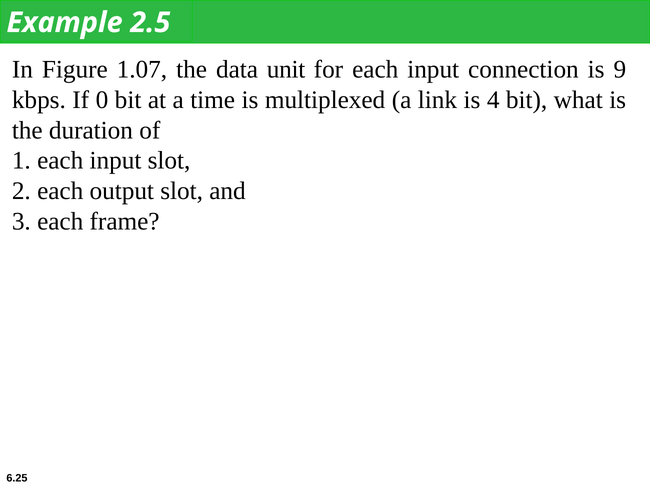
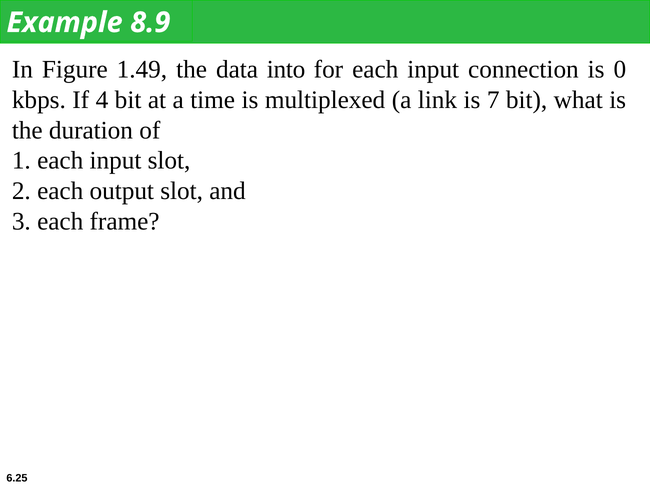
2.5: 2.5 -> 8.9
1.07: 1.07 -> 1.49
unit: unit -> into
9: 9 -> 0
0: 0 -> 4
4: 4 -> 7
